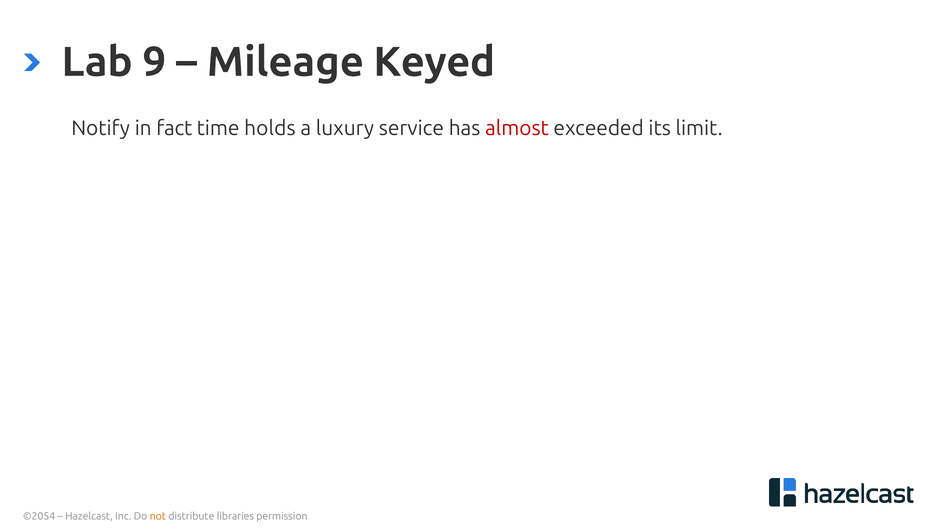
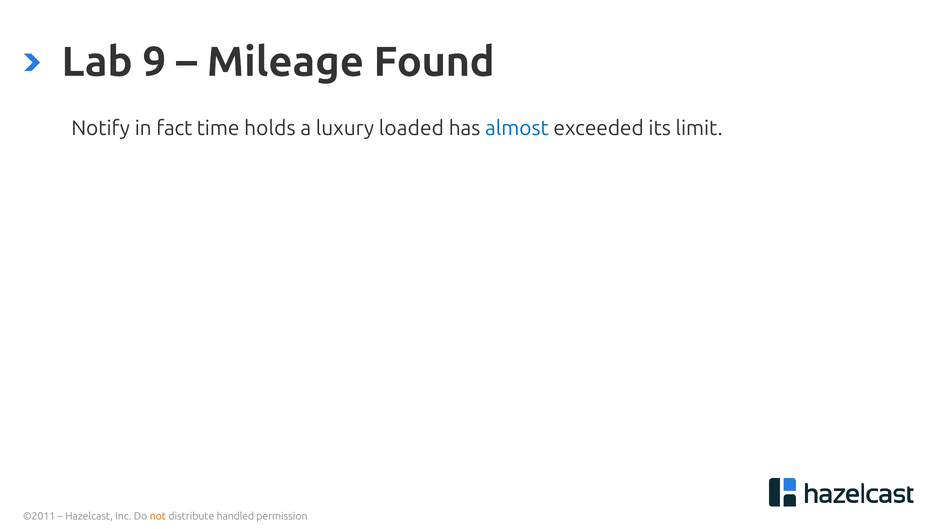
Keyed: Keyed -> Found
service: service -> loaded
almost colour: red -> blue
©2054: ©2054 -> ©2011
libraries: libraries -> handled
